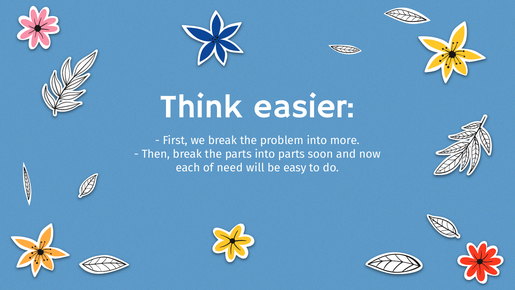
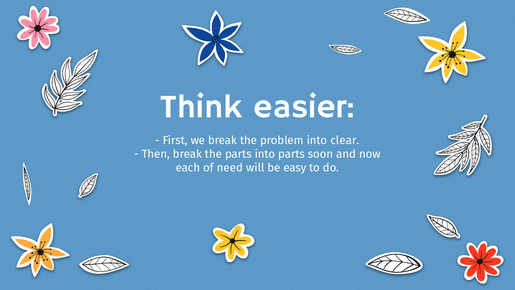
more: more -> clear
